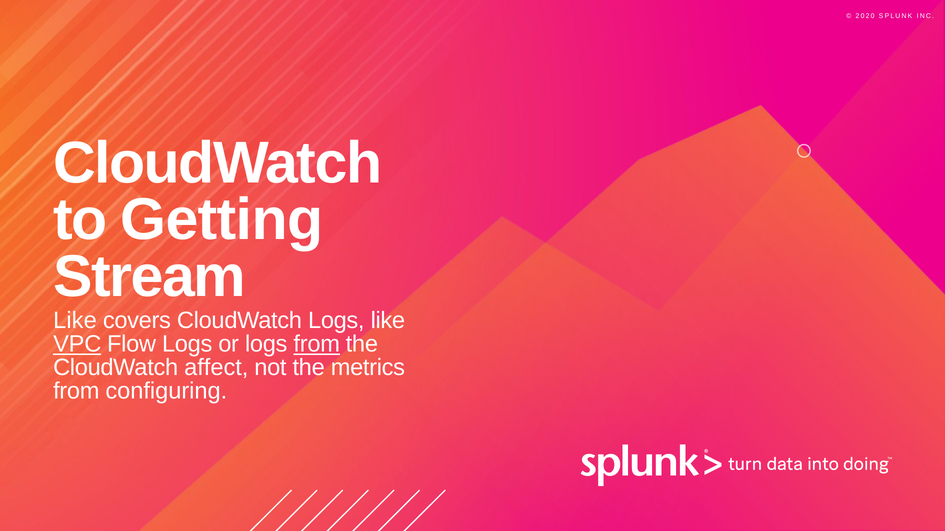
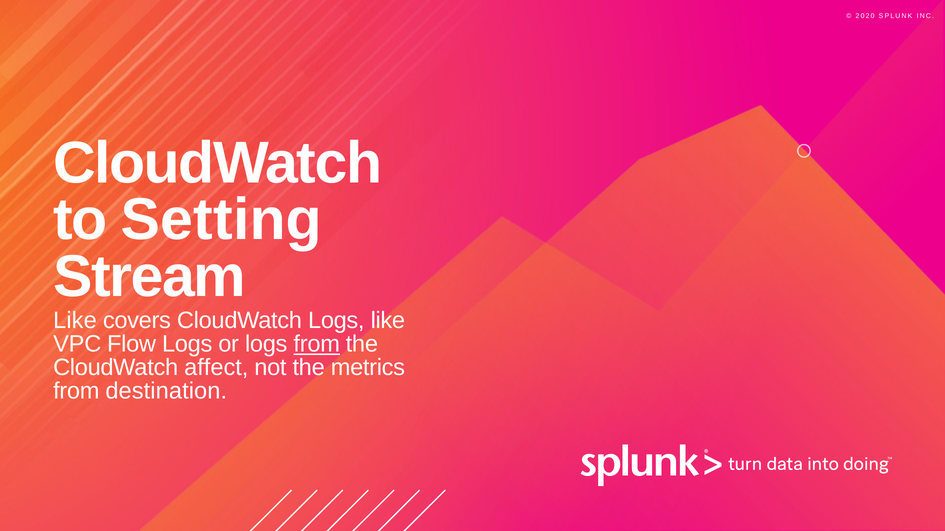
Getting: Getting -> Setting
VPC underline: present -> none
configuring: configuring -> destination
